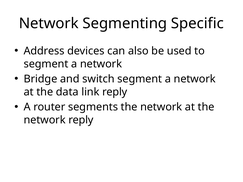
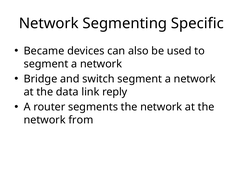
Address: Address -> Became
network reply: reply -> from
